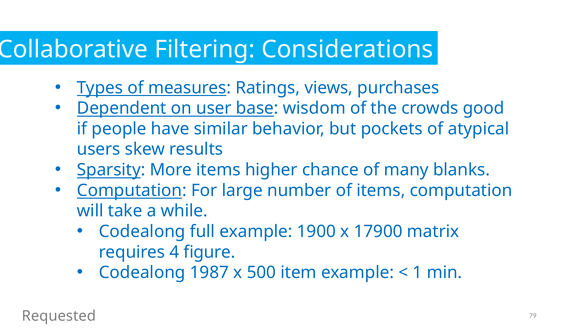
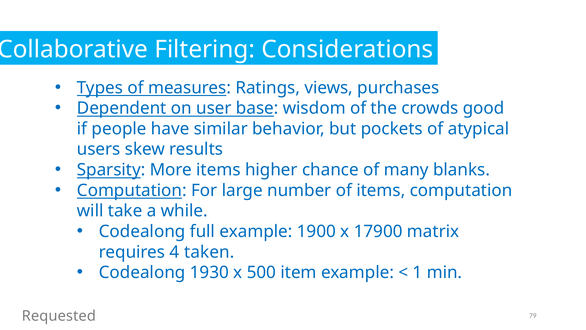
figure: figure -> taken
1987: 1987 -> 1930
